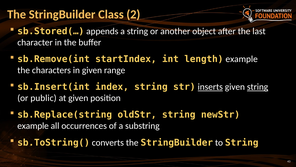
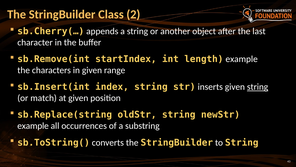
sb.Stored(…: sb.Stored(… -> sb.Cherry(…
inserts underline: present -> none
public: public -> match
